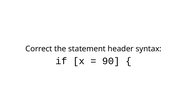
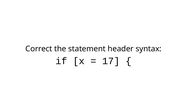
90: 90 -> 17
